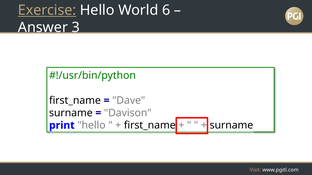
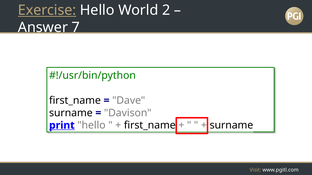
6: 6 -> 2
3: 3 -> 7
print underline: none -> present
